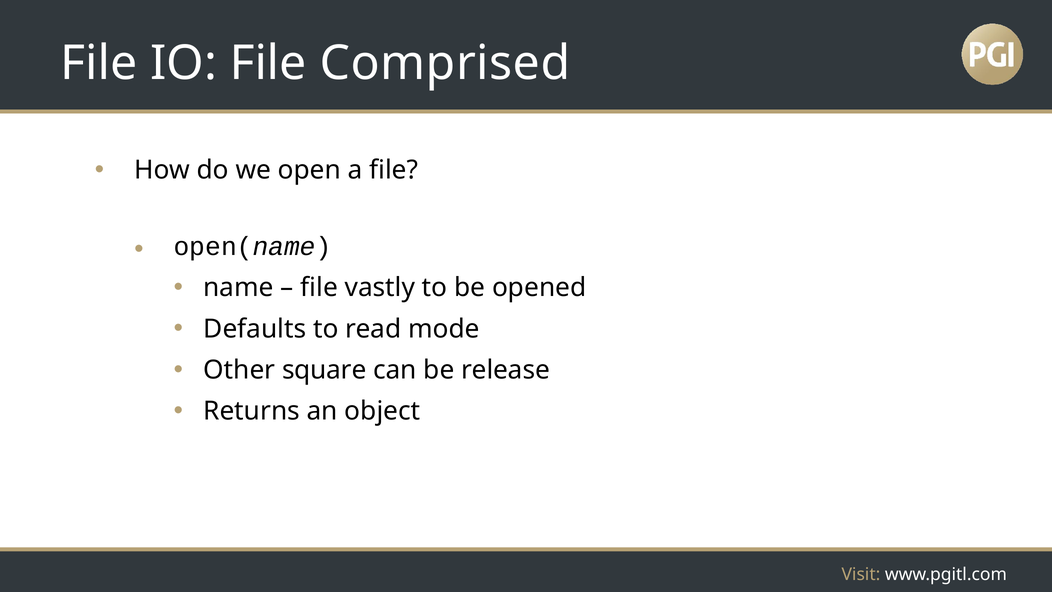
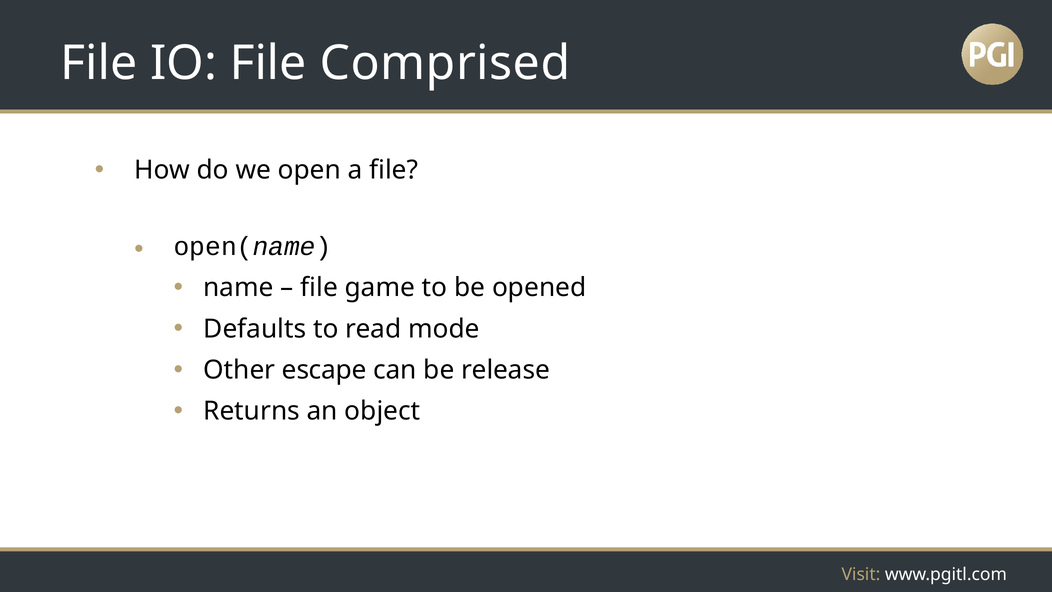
vastly: vastly -> game
square: square -> escape
